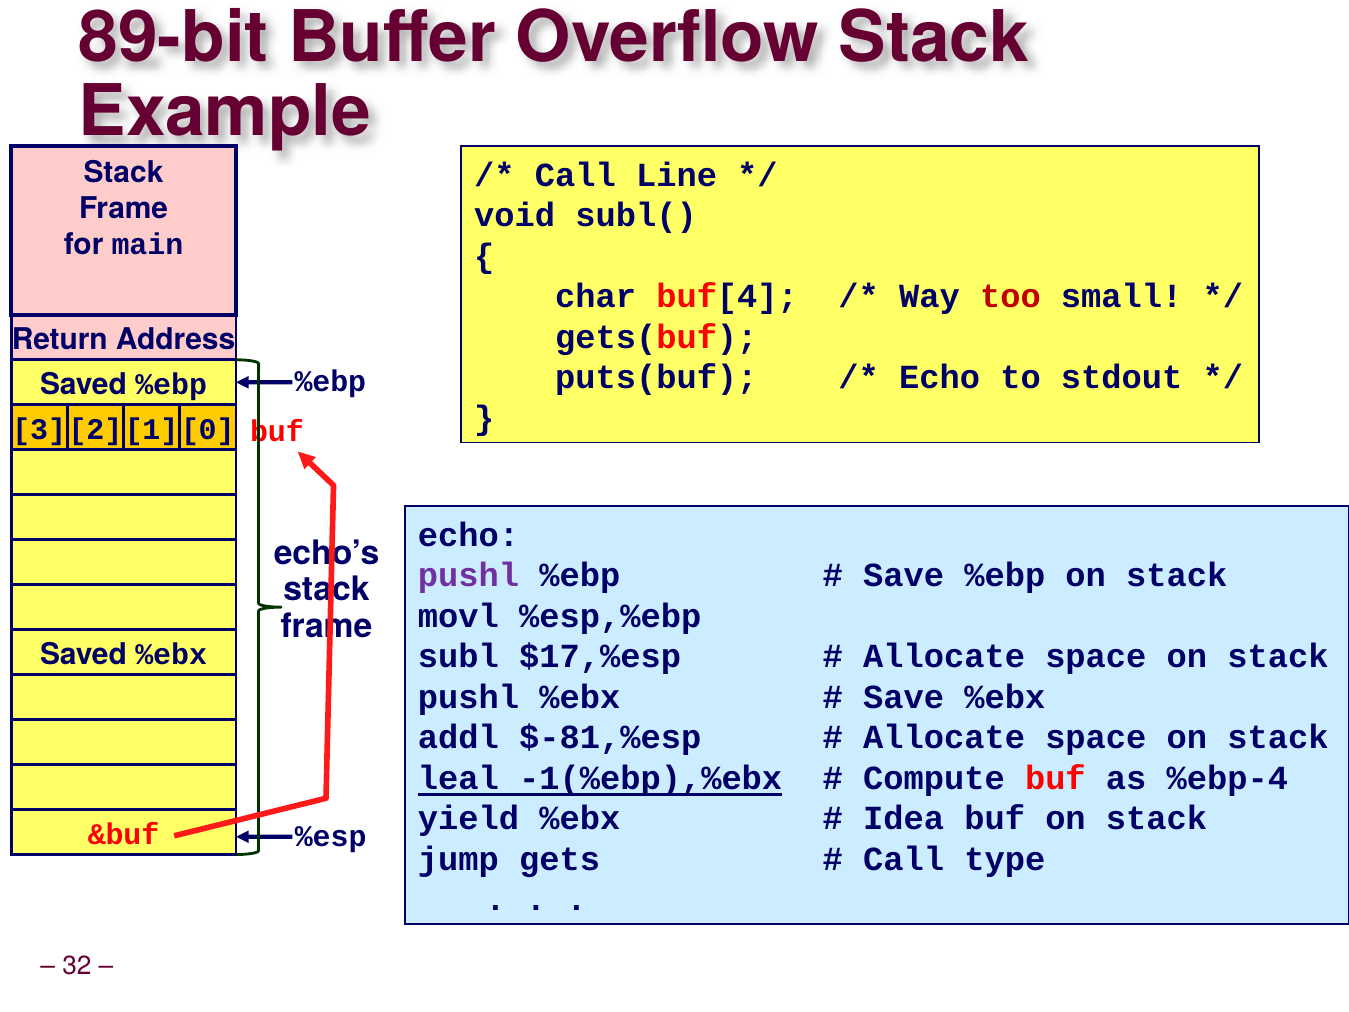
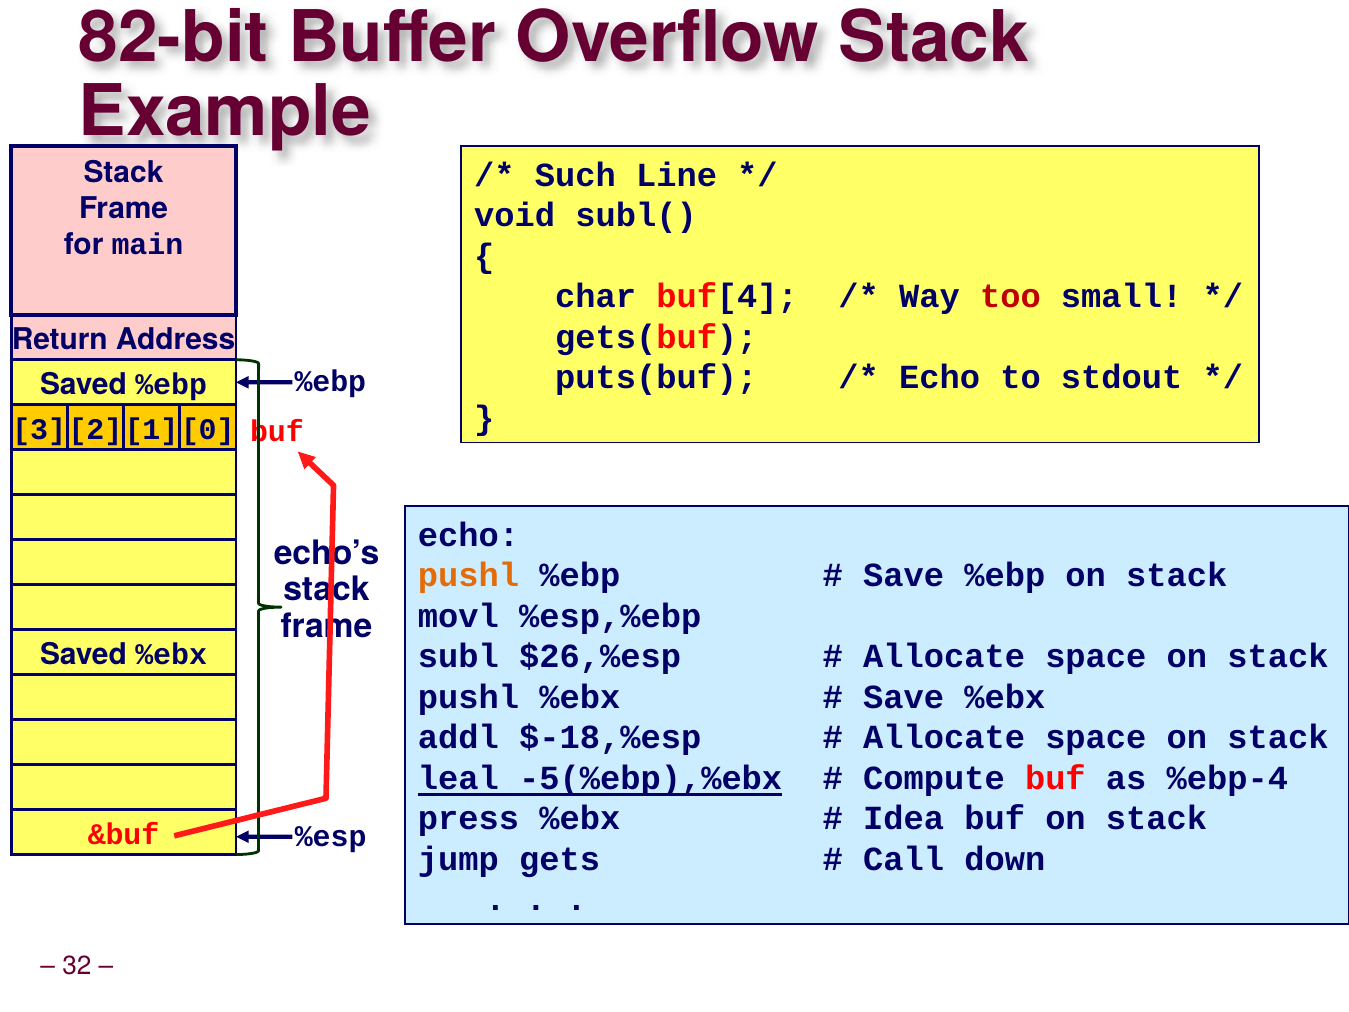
89-bit: 89-bit -> 82-bit
Call at (575, 175): Call -> Such
pushl at (469, 575) colour: purple -> orange
$17,%esp: $17,%esp -> $26,%esp
$-81,%esp: $-81,%esp -> $-18,%esp
-1(%ebp),%ebx: -1(%ebp),%ebx -> -5(%ebp),%ebx
yield: yield -> press
type: type -> down
